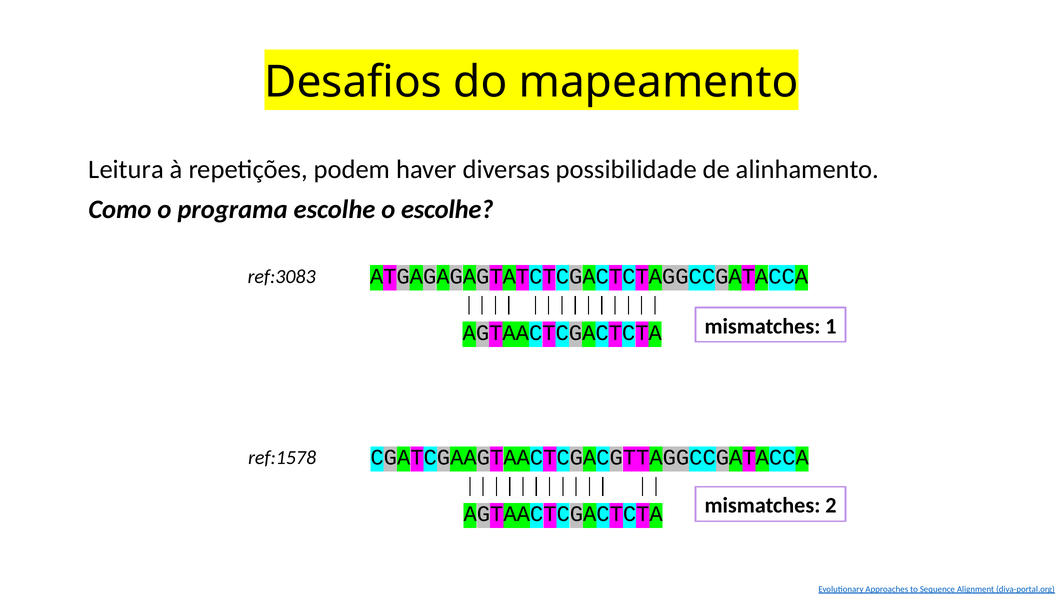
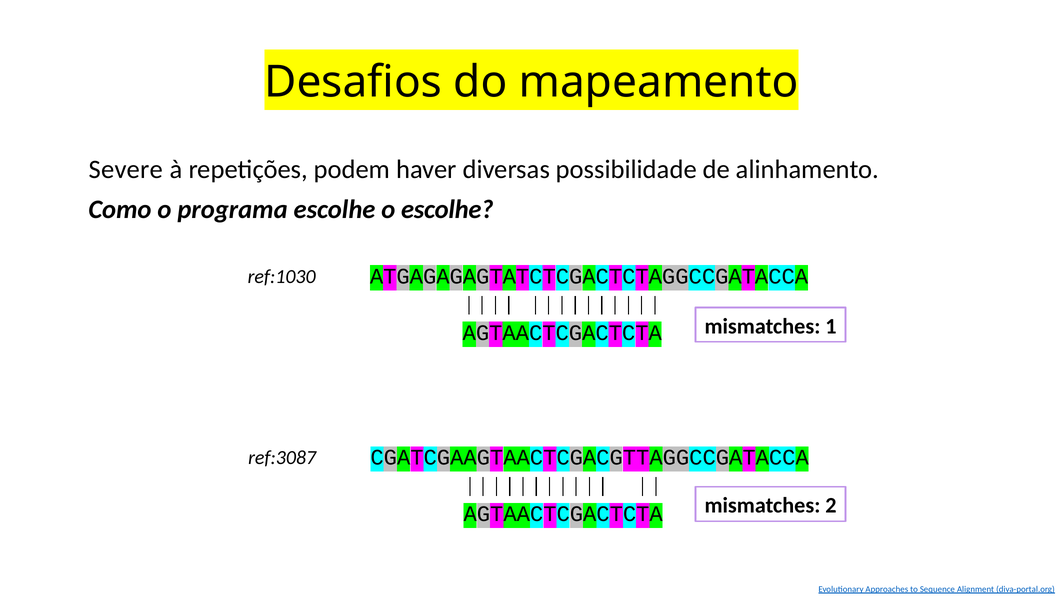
Leitura: Leitura -> Severe
ref:3083: ref:3083 -> ref:1030
ref:1578: ref:1578 -> ref:3087
